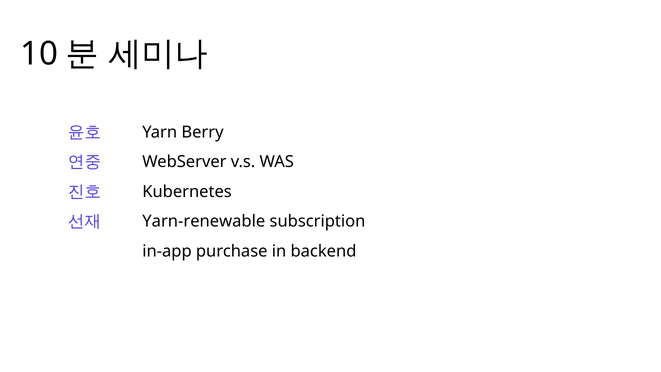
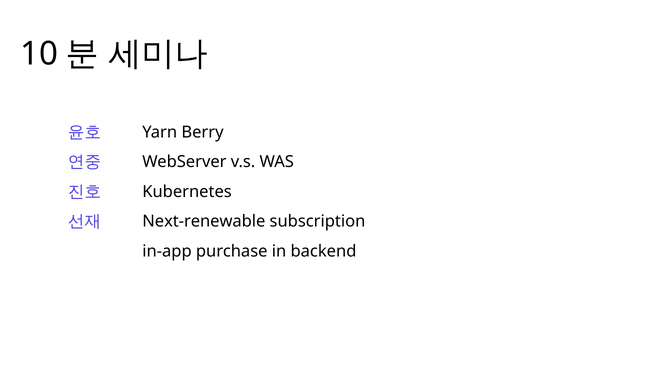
Yarn-renewable: Yarn-renewable -> Next-renewable
